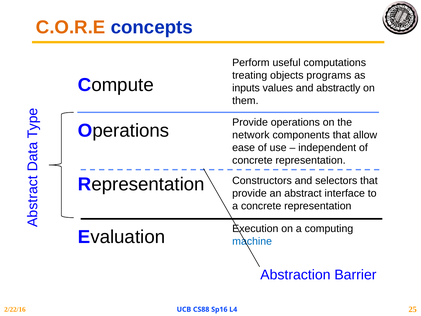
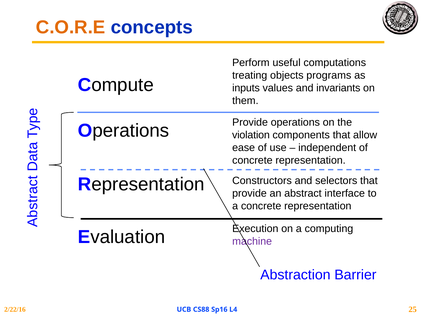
abstractly: abstractly -> invariants
network: network -> violation
machine colour: blue -> purple
